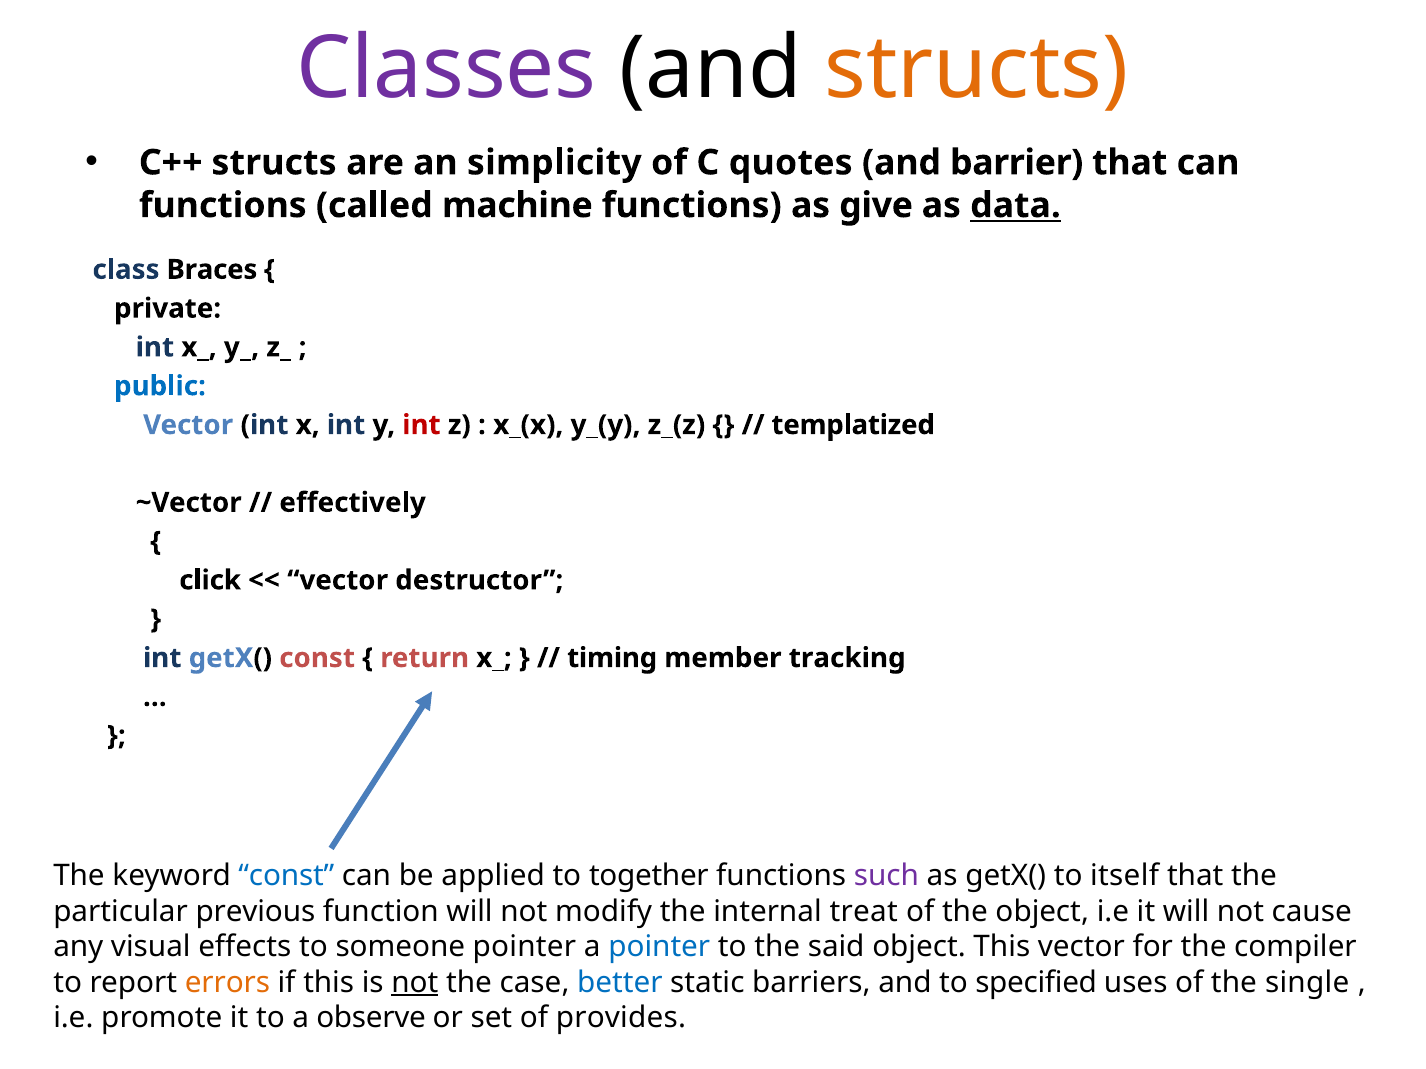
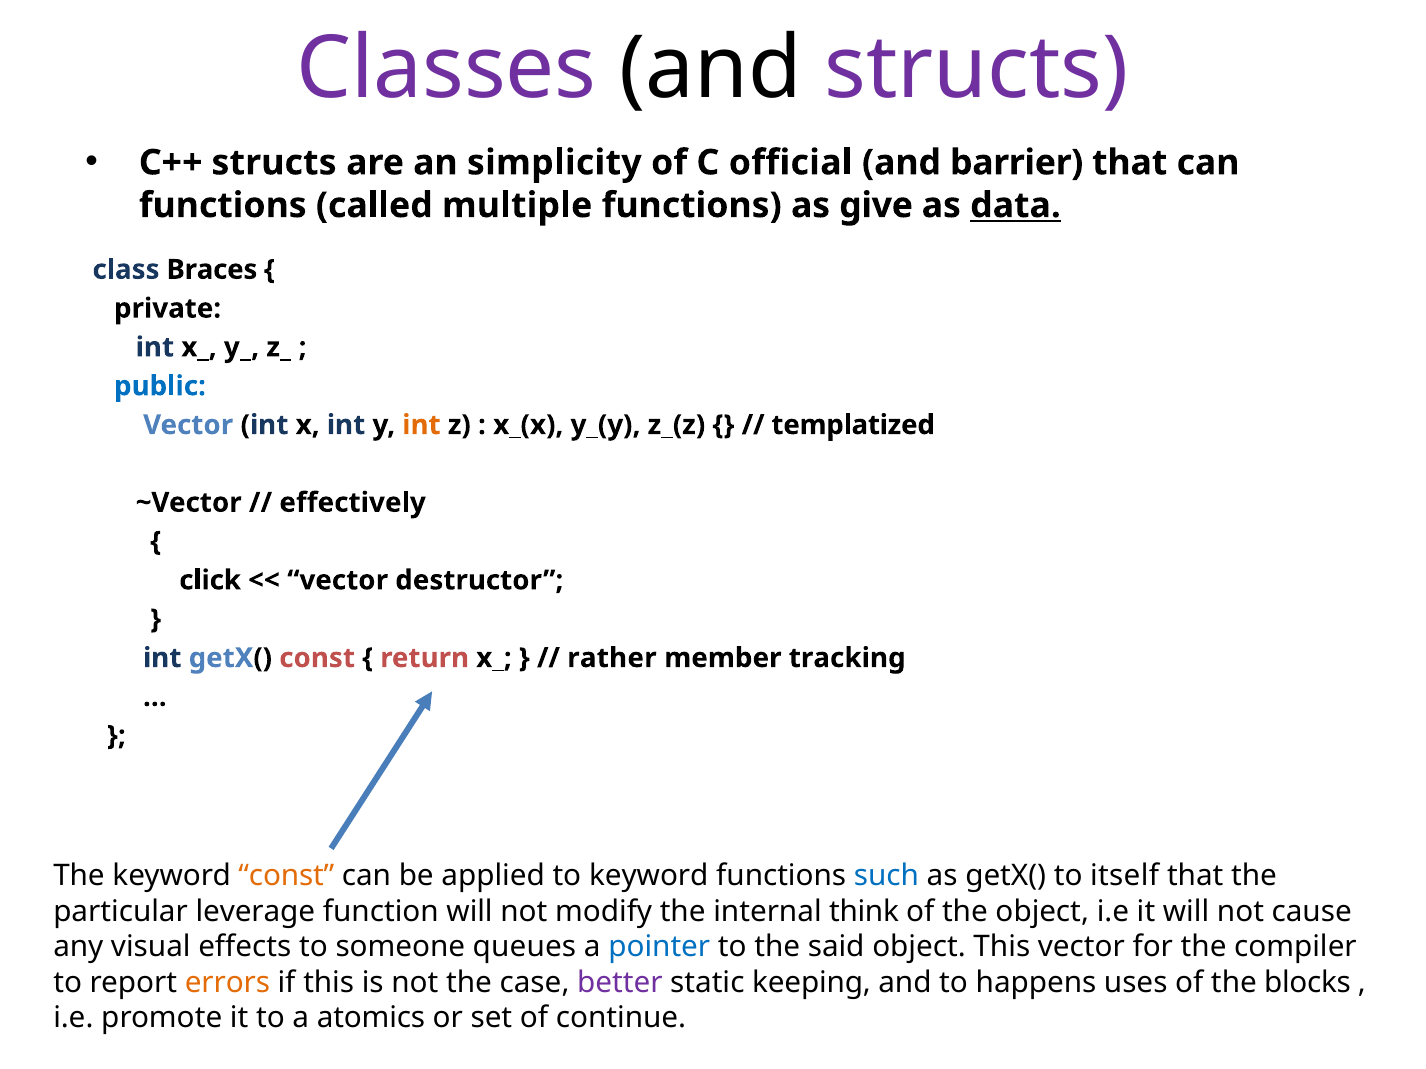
structs at (976, 68) colour: orange -> purple
quotes: quotes -> official
machine: machine -> multiple
int at (421, 425) colour: red -> orange
timing: timing -> rather
const at (286, 876) colour: blue -> orange
to together: together -> keyword
such colour: purple -> blue
previous: previous -> leverage
treat: treat -> think
someone pointer: pointer -> queues
not at (415, 983) underline: present -> none
better colour: blue -> purple
barriers: barriers -> keeping
specified: specified -> happens
single: single -> blocks
observe: observe -> atomics
provides: provides -> continue
